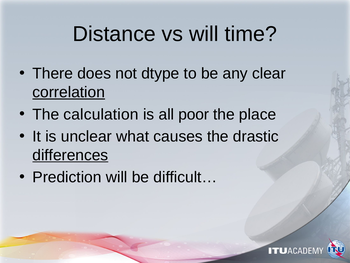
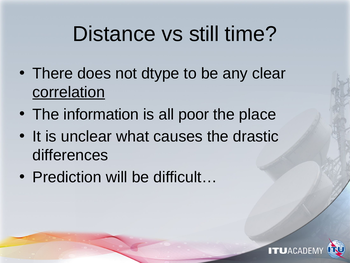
vs will: will -> still
calculation: calculation -> information
differences underline: present -> none
